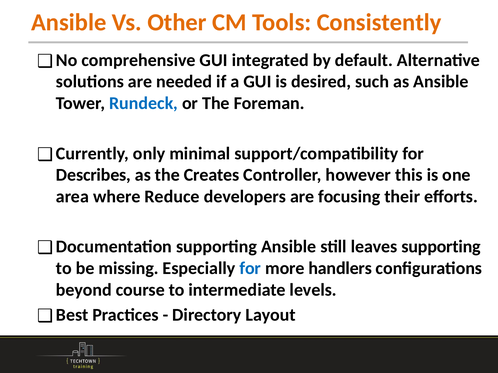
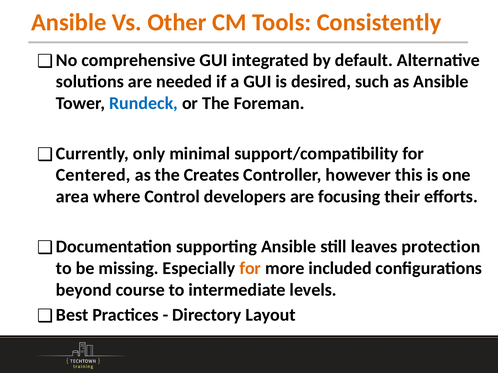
Describes: Describes -> Centered
Reduce: Reduce -> Control
leaves supporting: supporting -> protection
for at (250, 269) colour: blue -> orange
handlers: handlers -> included
